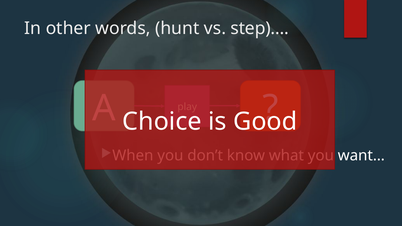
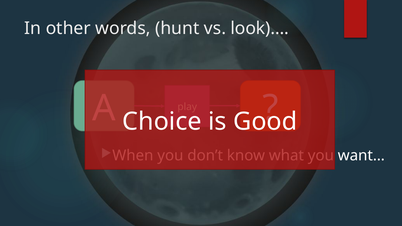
step)…: step)… -> look)…
